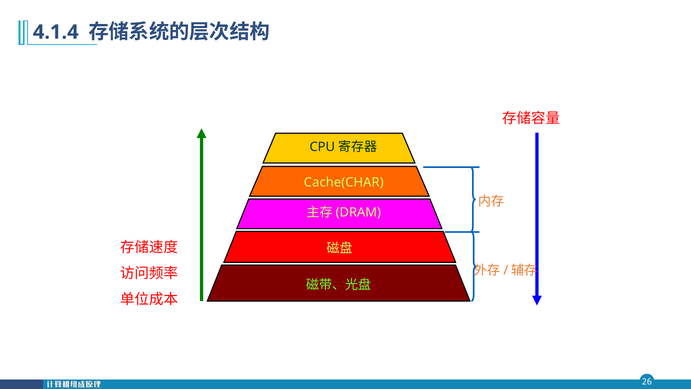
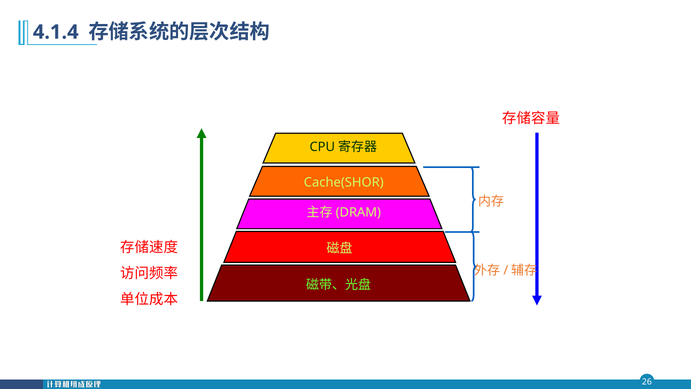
Cache(CHAR: Cache(CHAR -> Cache(SHOR
